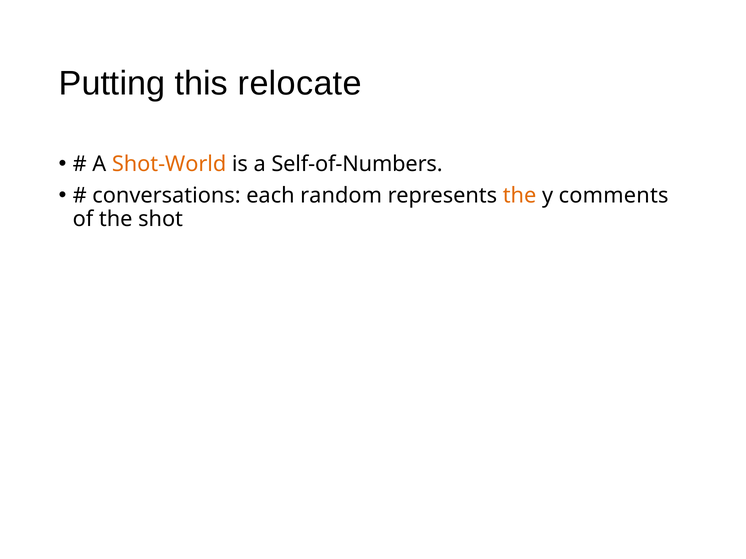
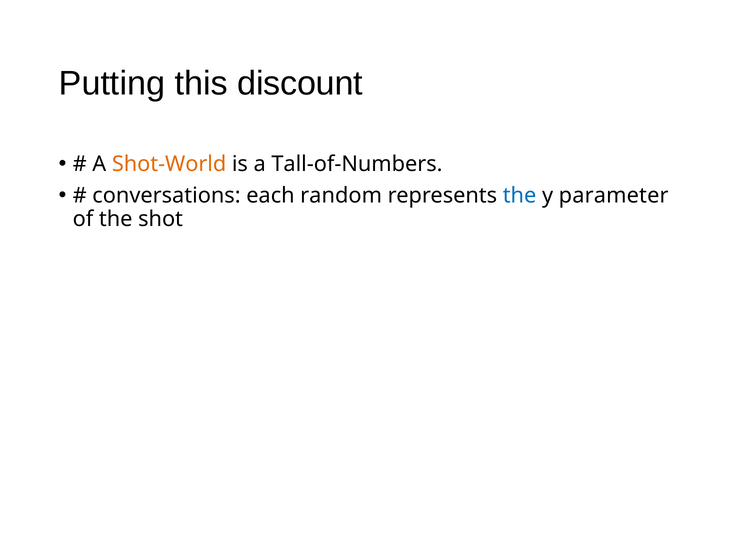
relocate: relocate -> discount
Self-of-Numbers: Self-of-Numbers -> Tall-of-Numbers
the at (520, 196) colour: orange -> blue
comments: comments -> parameter
